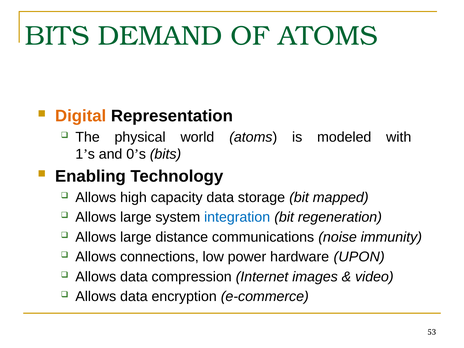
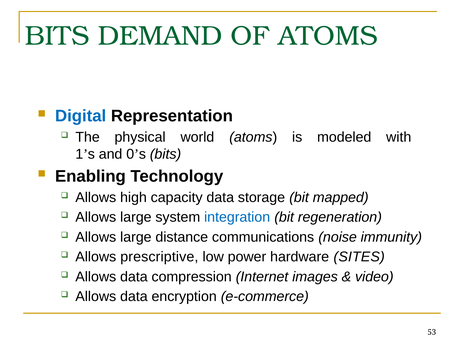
Digital colour: orange -> blue
connections: connections -> prescriptive
UPON: UPON -> SITES
